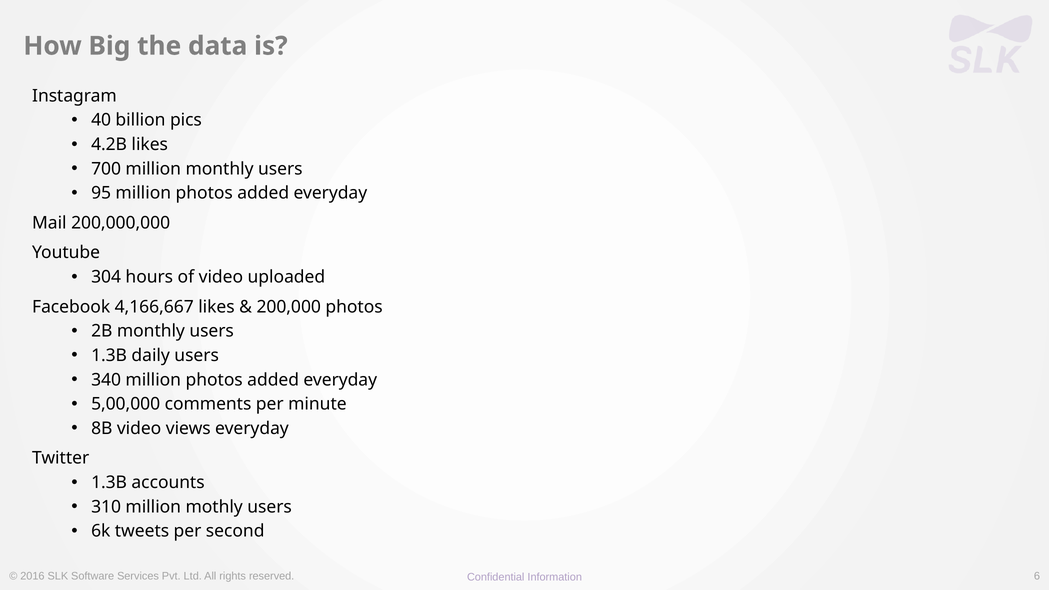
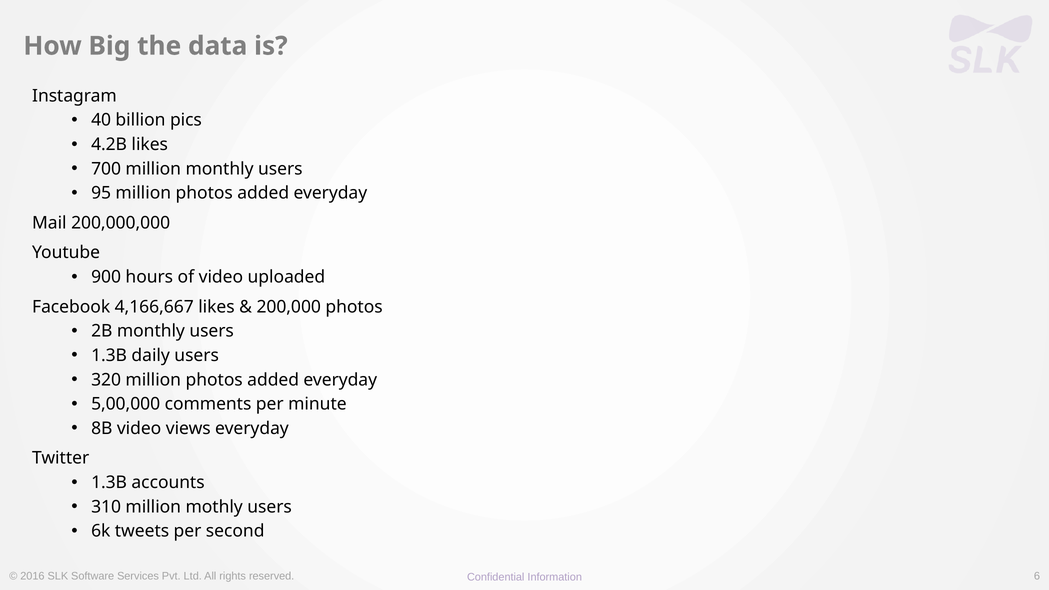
304: 304 -> 900
340: 340 -> 320
